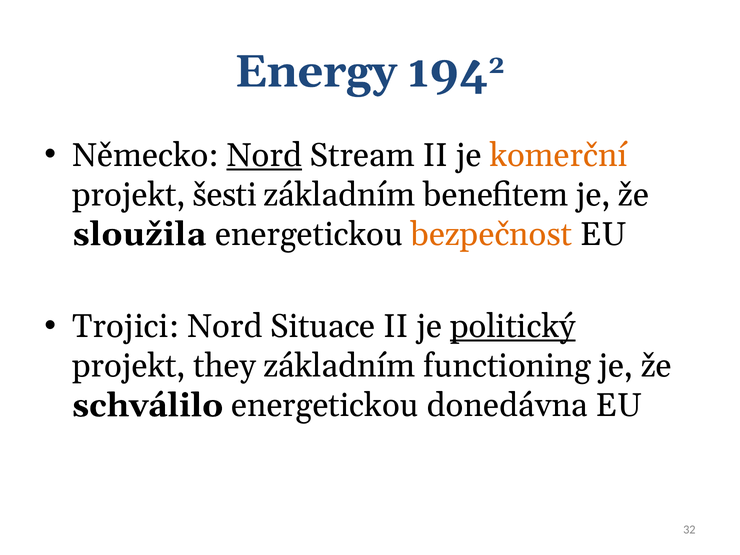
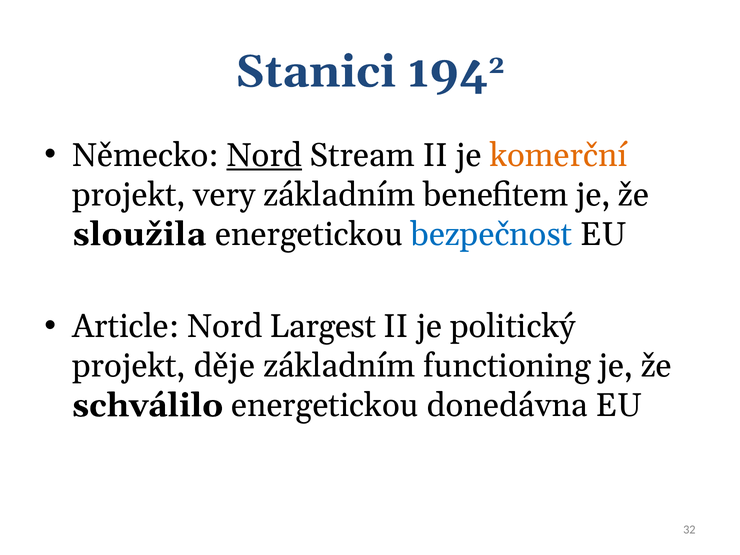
Energy: Energy -> Stanici
šesti: šesti -> very
bezpečnost colour: orange -> blue
Trojici: Trojici -> Article
Situace: Situace -> Largest
politický underline: present -> none
they: they -> děje
